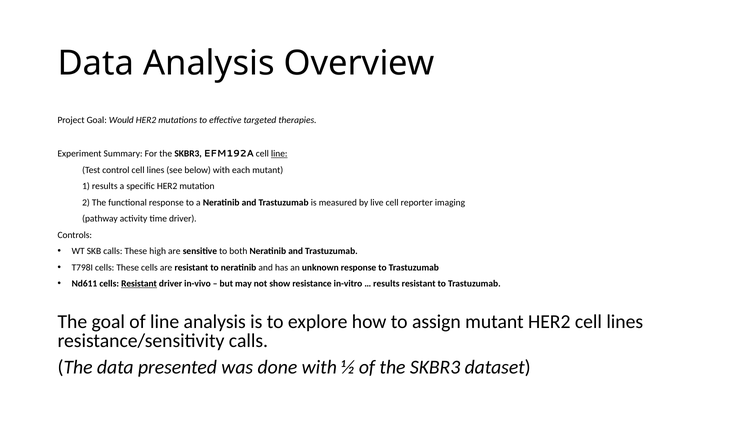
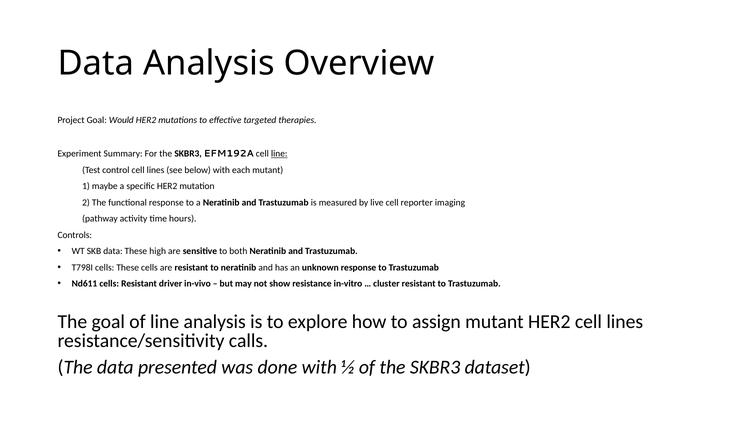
1 results: results -> maybe
time driver: driver -> hours
SKB calls: calls -> data
Resistant at (139, 283) underline: present -> none
results at (386, 283): results -> cluster
